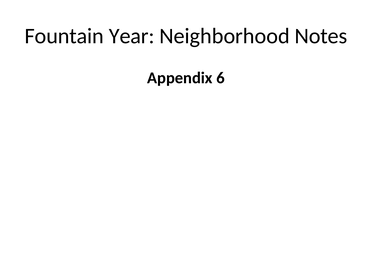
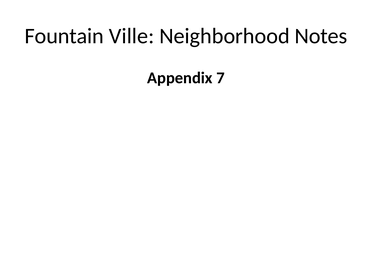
Year: Year -> Ville
6: 6 -> 7
